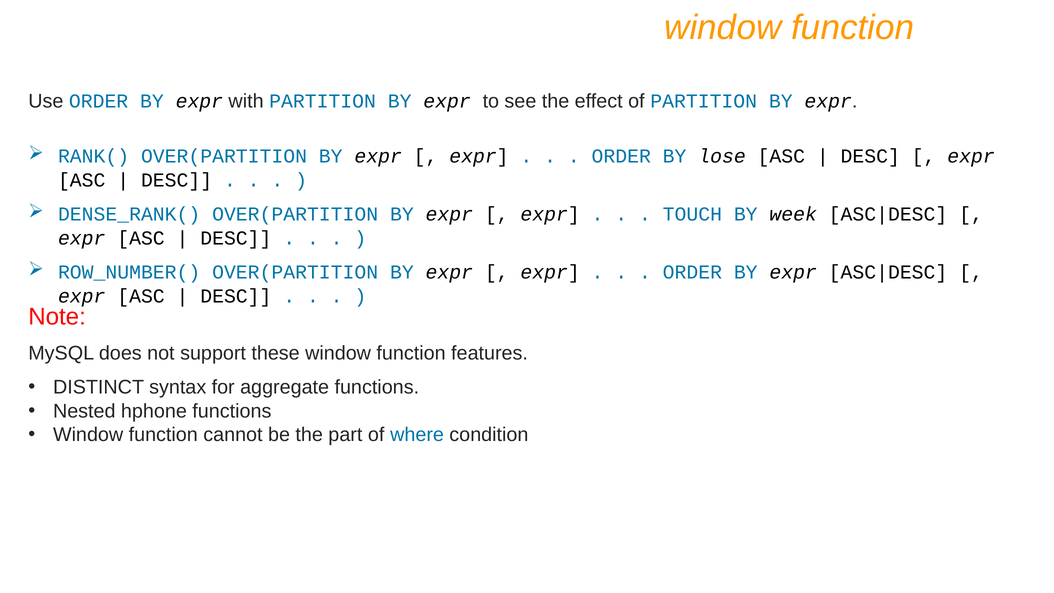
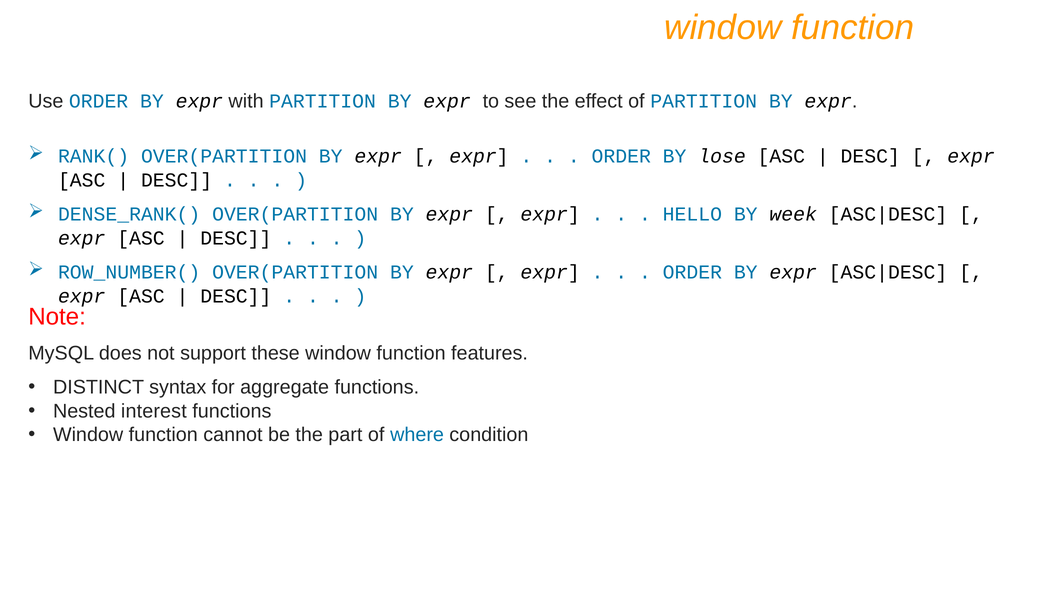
TOUCH: TOUCH -> HELLO
hphone: hphone -> interest
